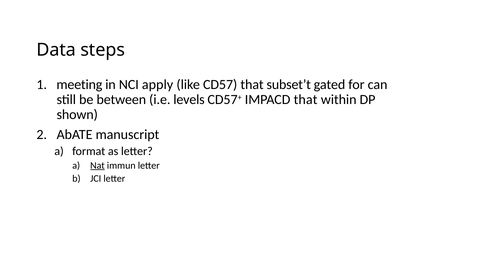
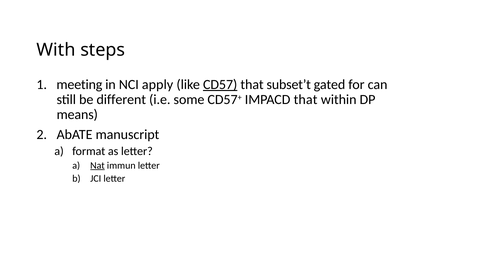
Data: Data -> With
CD57 underline: none -> present
between: between -> different
levels: levels -> some
shown: shown -> means
